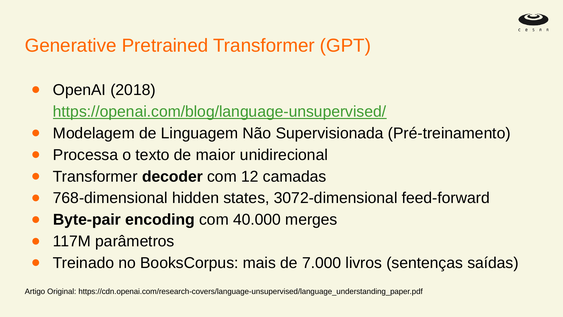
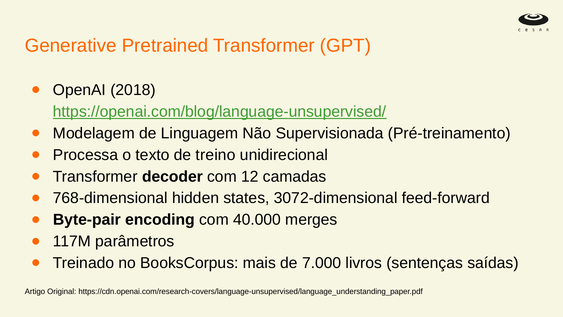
maior: maior -> treino
